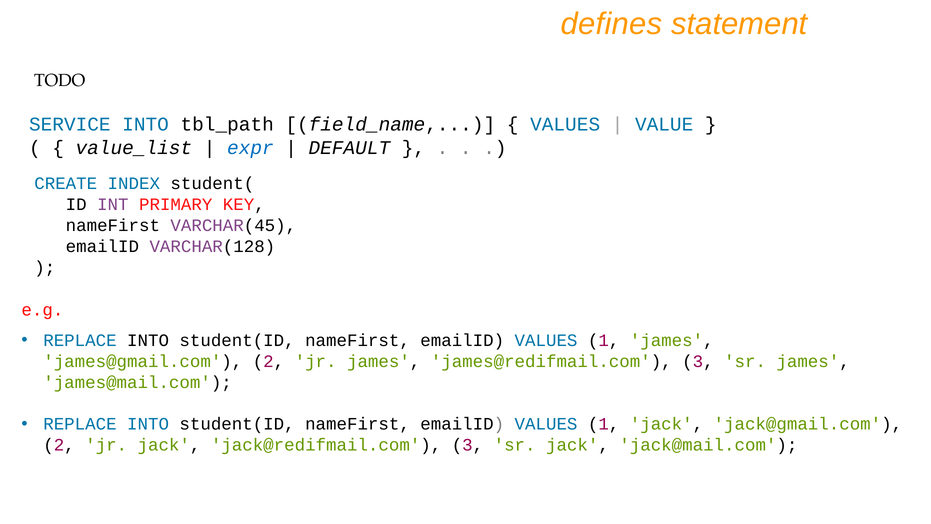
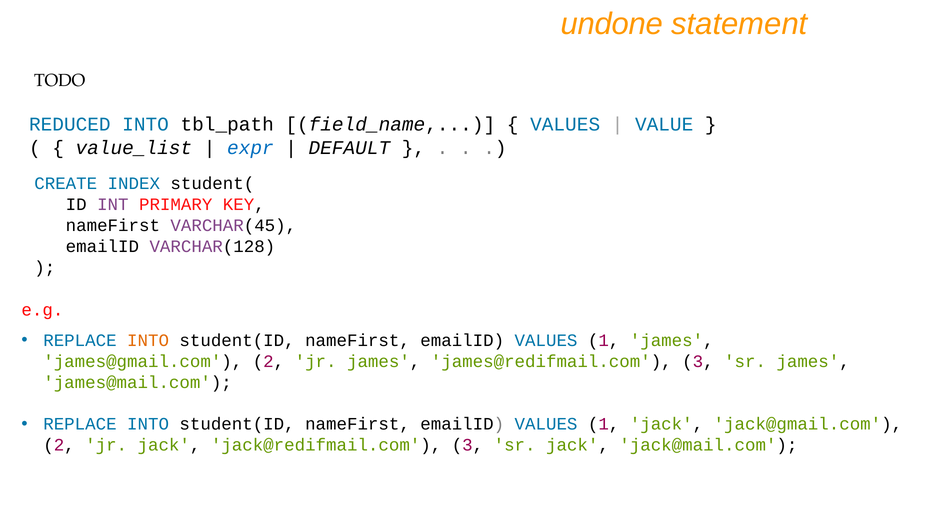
defines: defines -> undone
SERVICE: SERVICE -> REDUCED
INTO at (148, 340) colour: black -> orange
